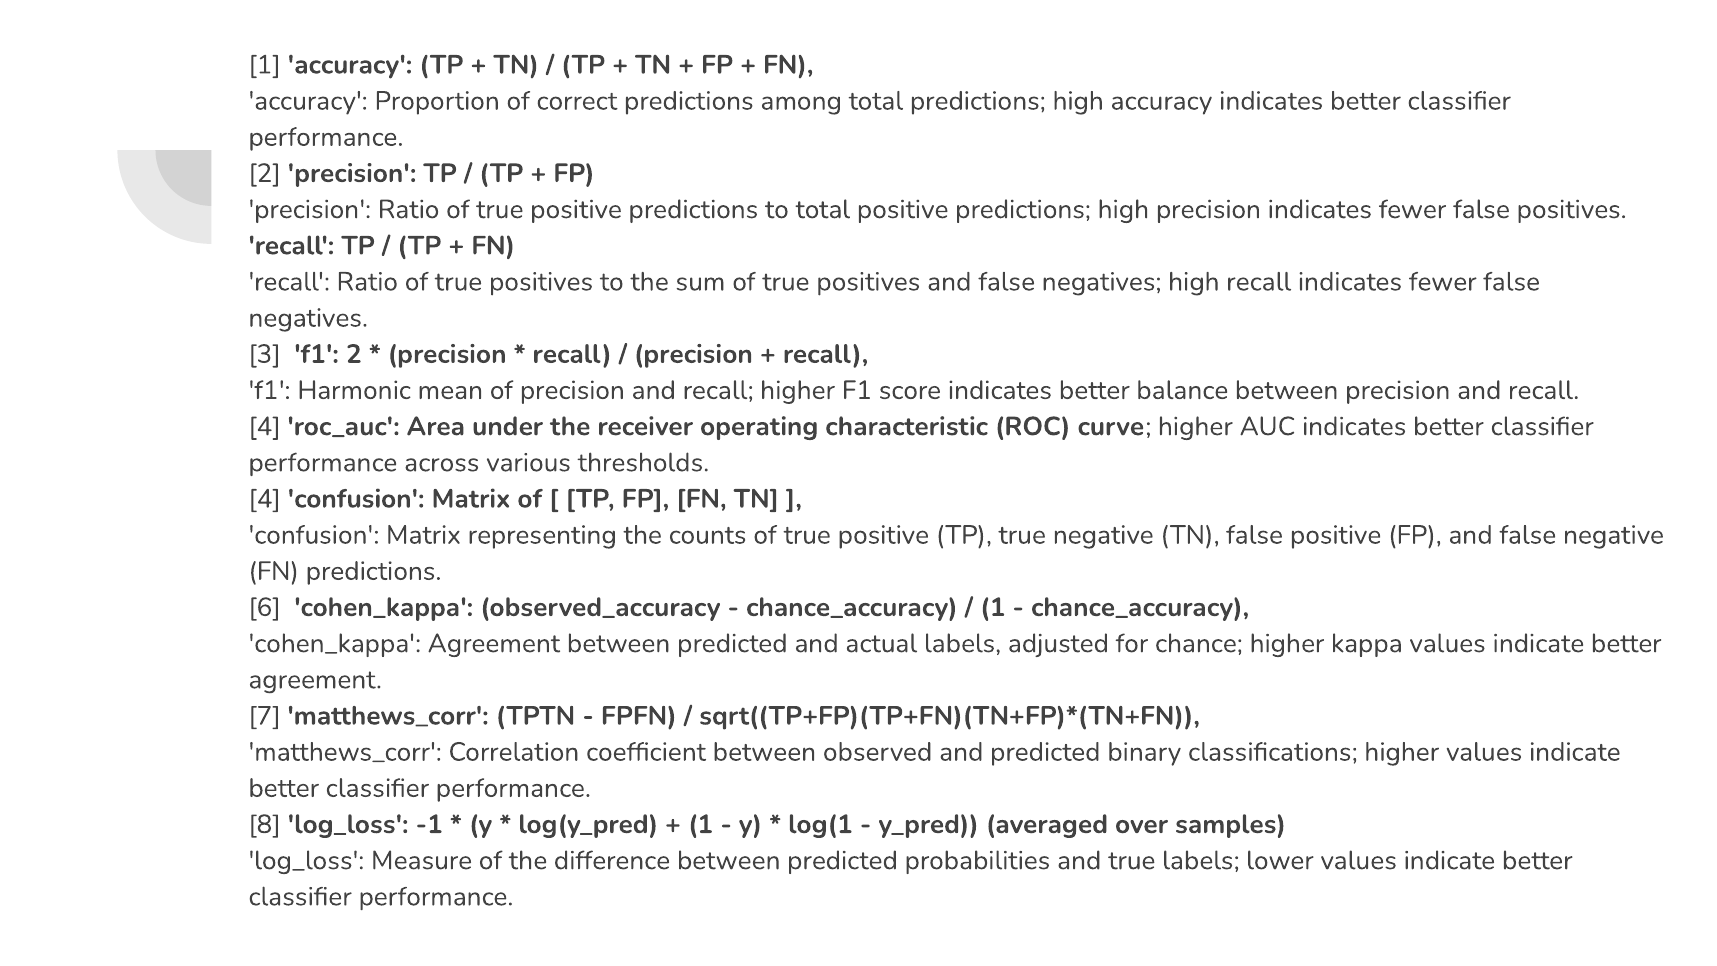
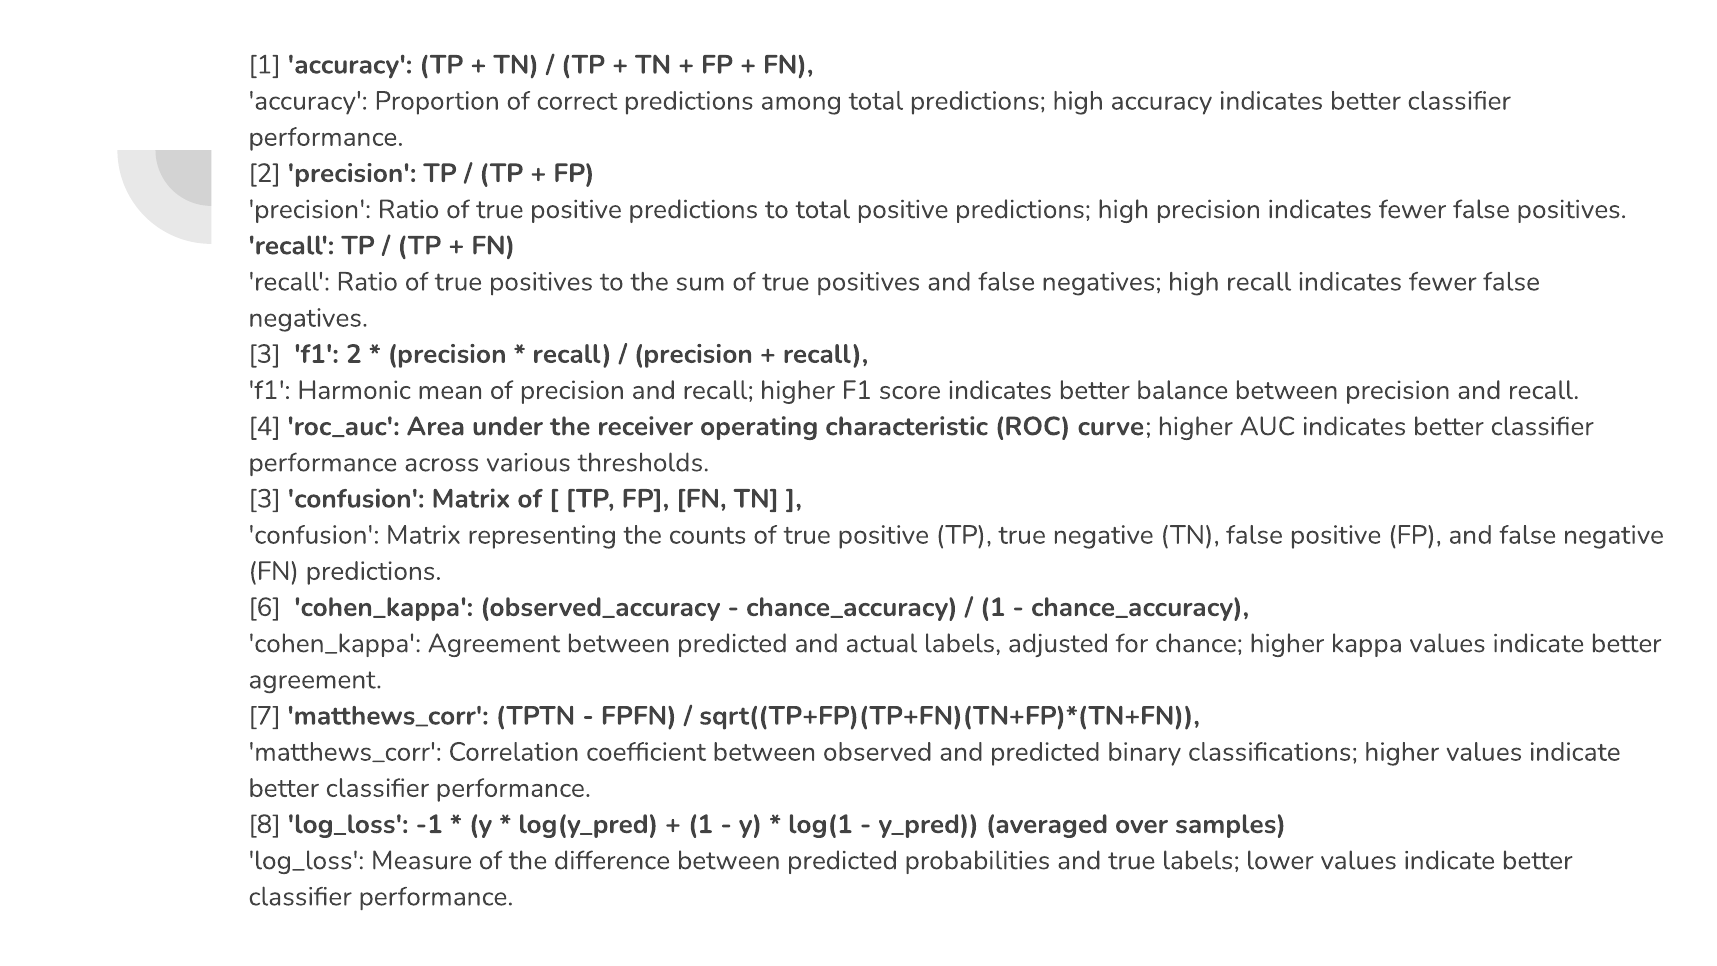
4 at (265, 499): 4 -> 3
